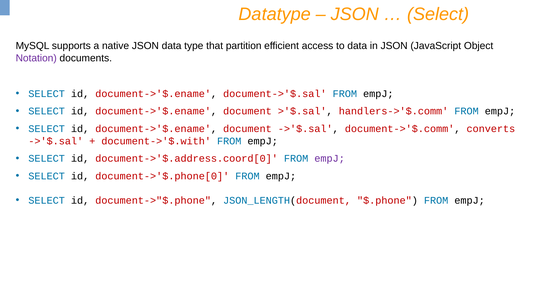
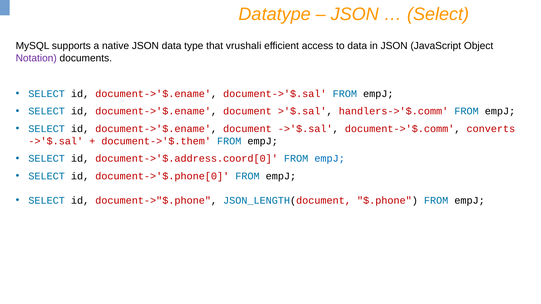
partition: partition -> vrushali
document->'$.with: document->'$.with -> document->'$.them
empJ at (330, 159) colour: purple -> blue
